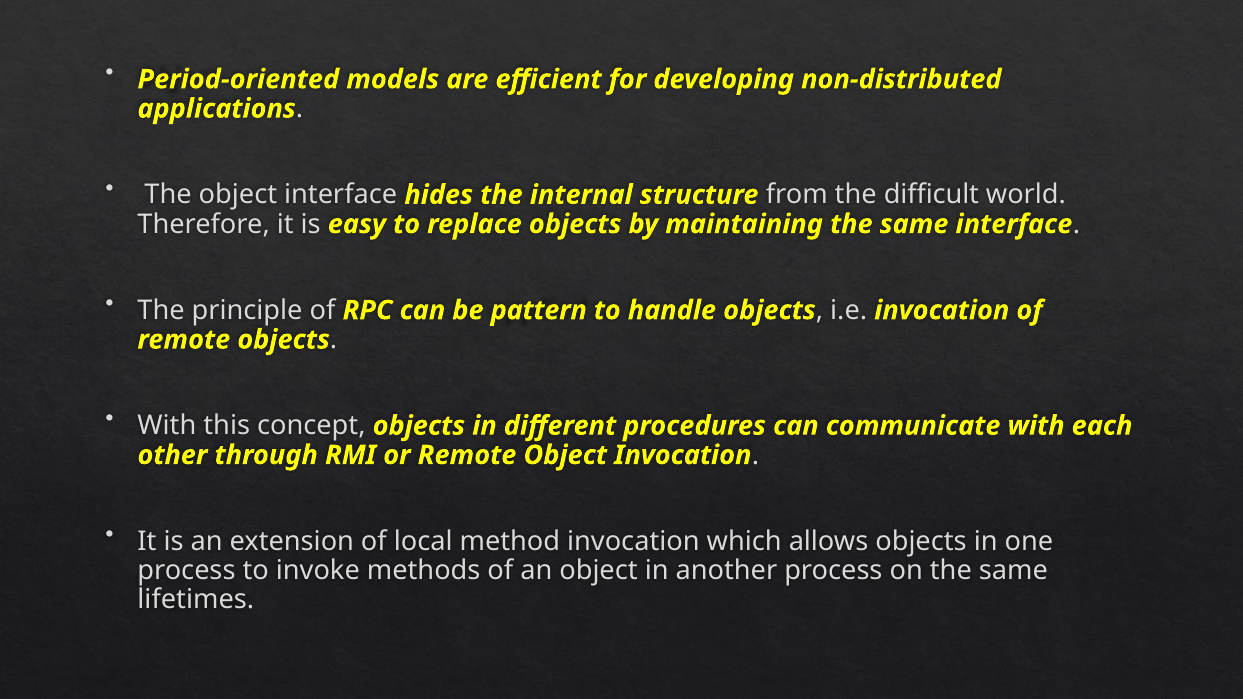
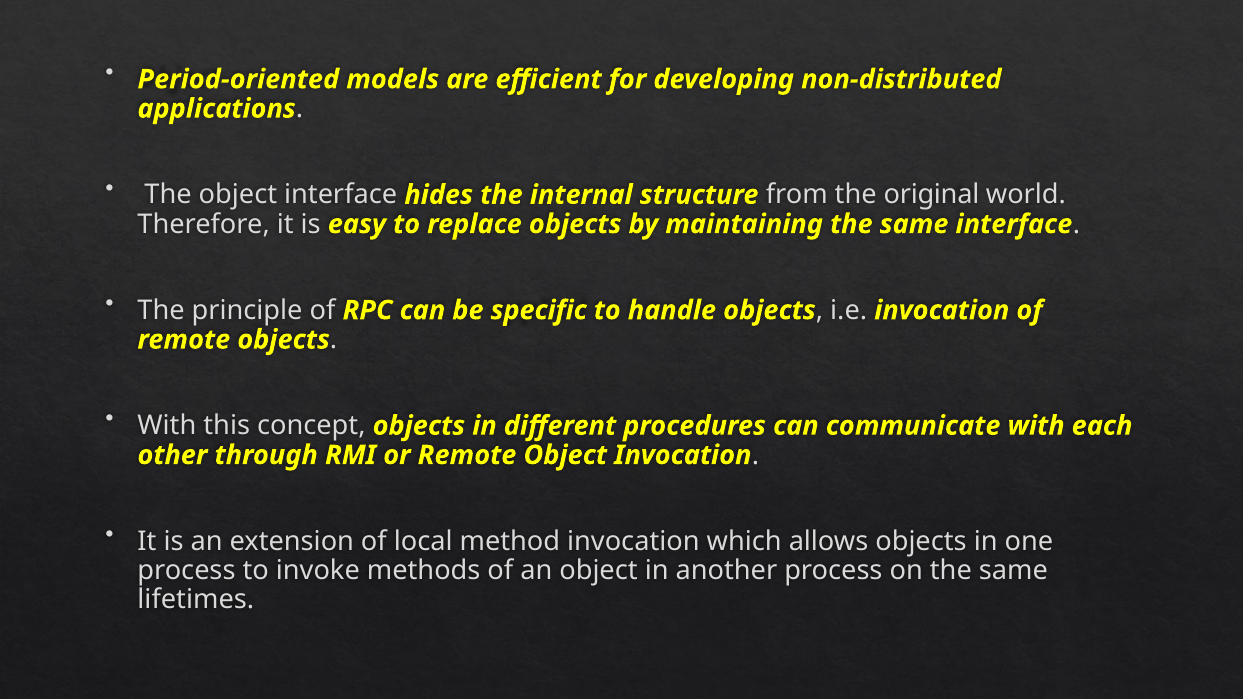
difficult: difficult -> original
pattern: pattern -> specific
